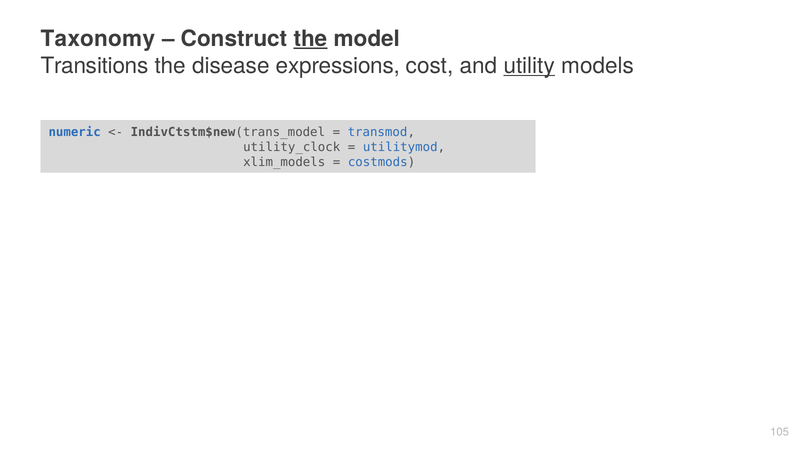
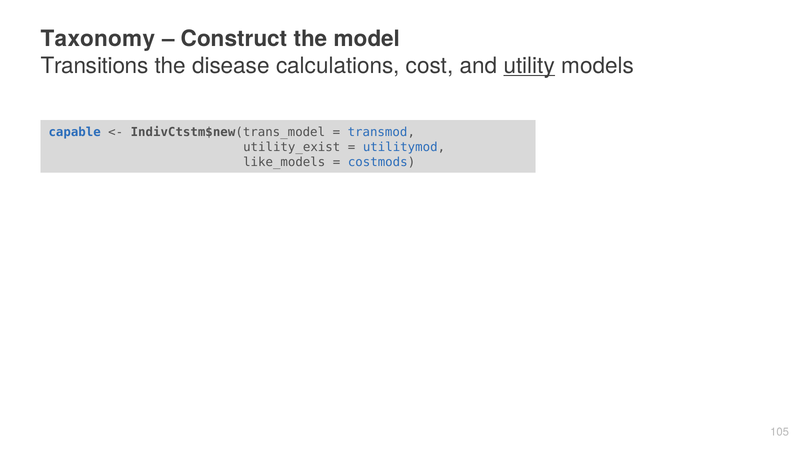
the at (311, 39) underline: present -> none
expressions: expressions -> calculations
numeric: numeric -> capable
utility_clock: utility_clock -> utility_exist
xlim_models: xlim_models -> like_models
